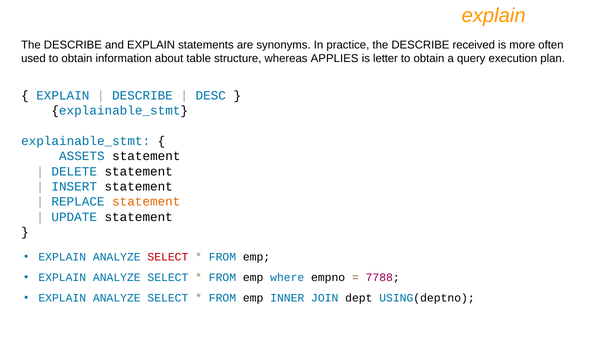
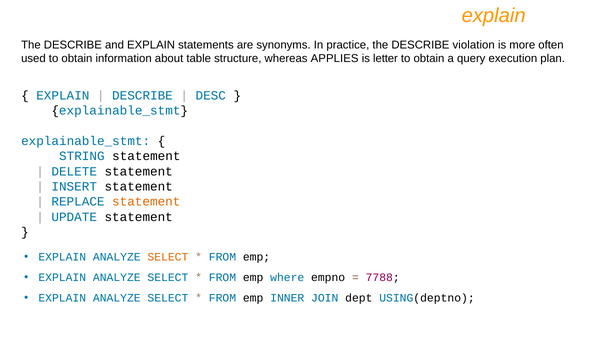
received: received -> violation
ASSETS: ASSETS -> STRING
SELECT at (168, 257) colour: red -> orange
